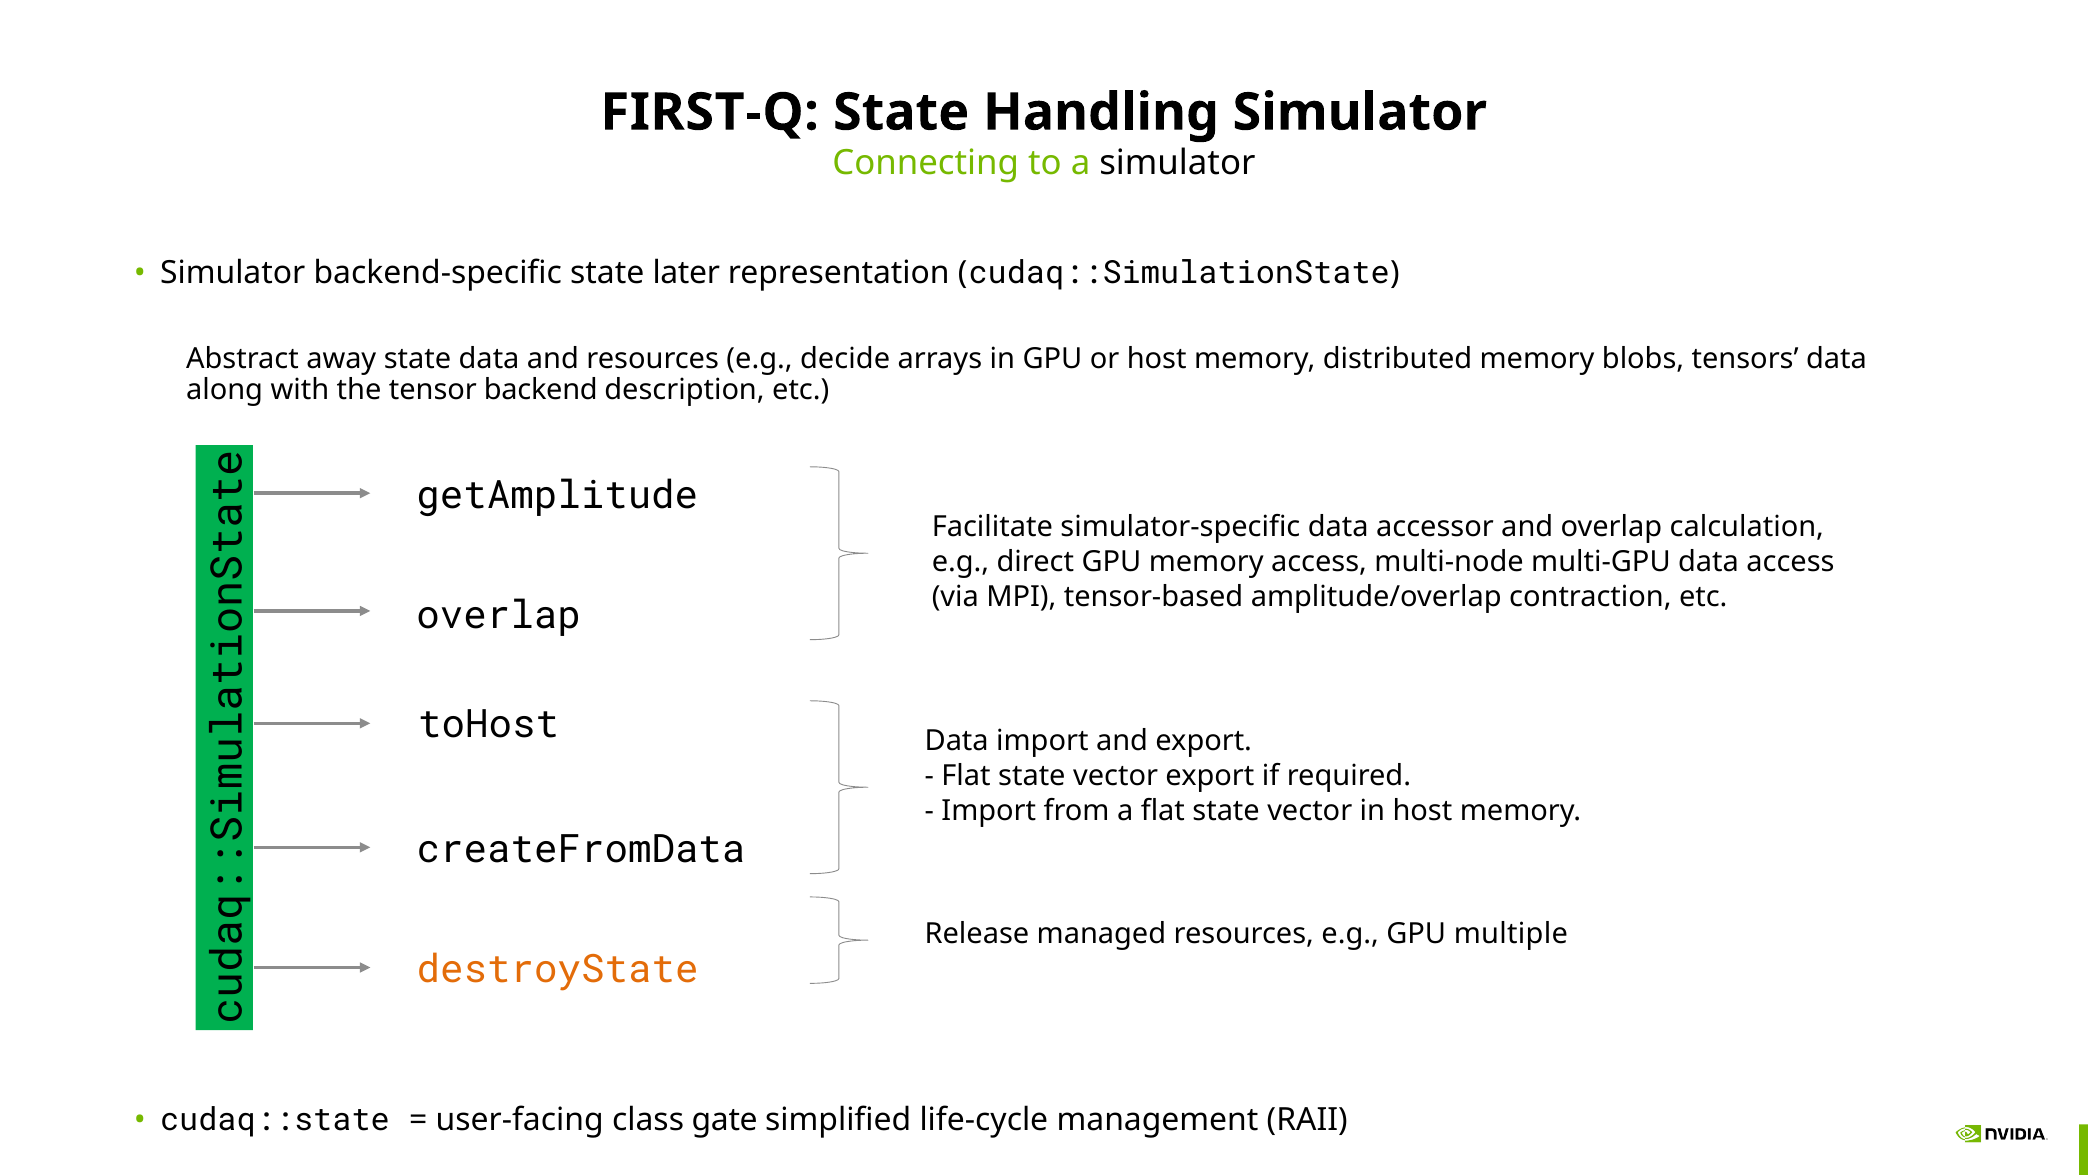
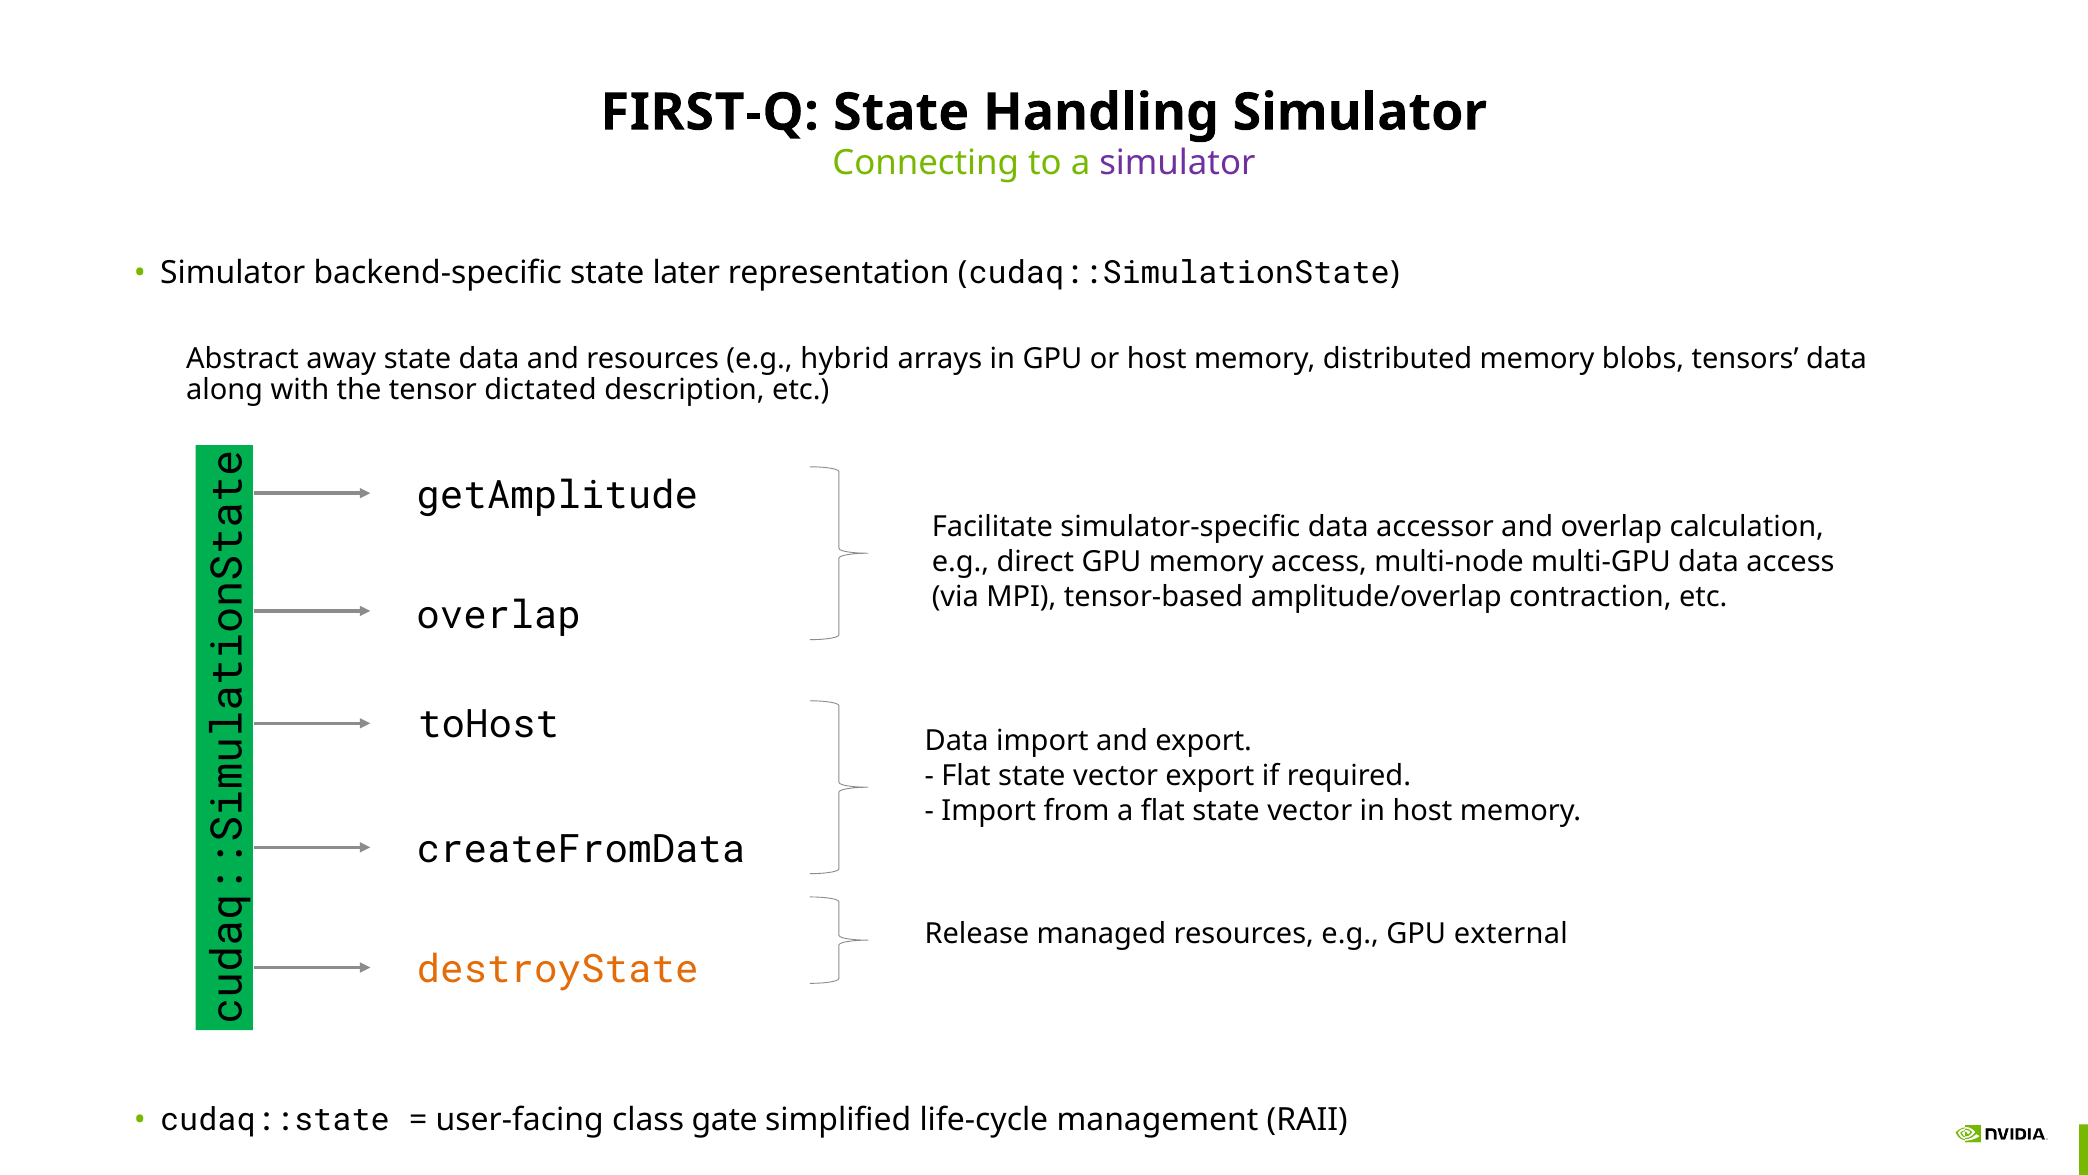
simulator at (1177, 163) colour: black -> purple
decide: decide -> hybrid
backend: backend -> dictated
multiple: multiple -> external
